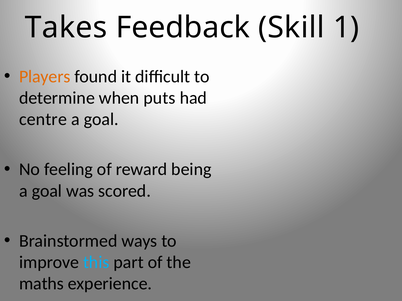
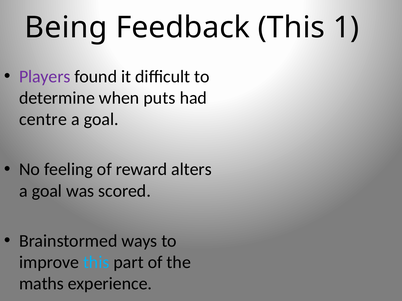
Takes: Takes -> Being
Feedback Skill: Skill -> This
Players colour: orange -> purple
being: being -> alters
